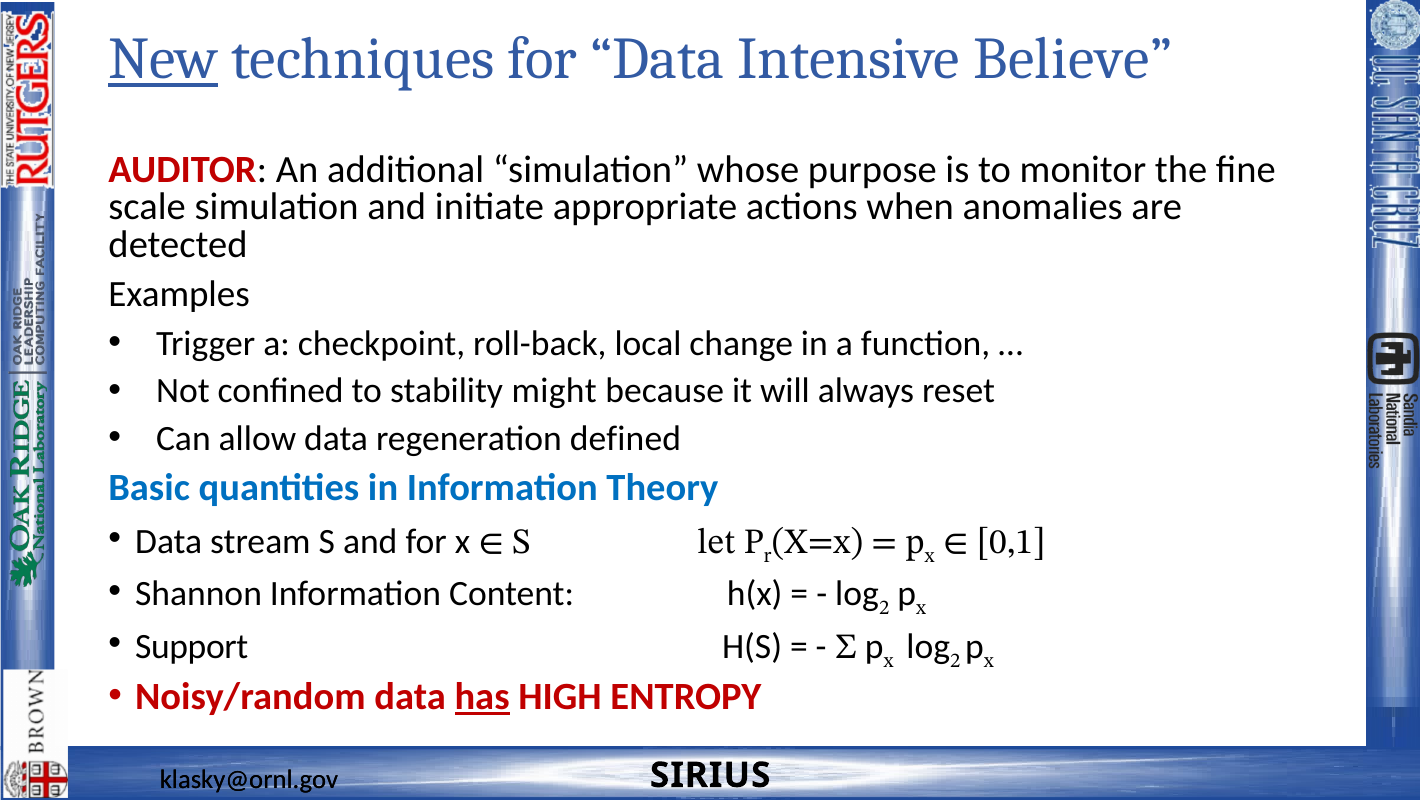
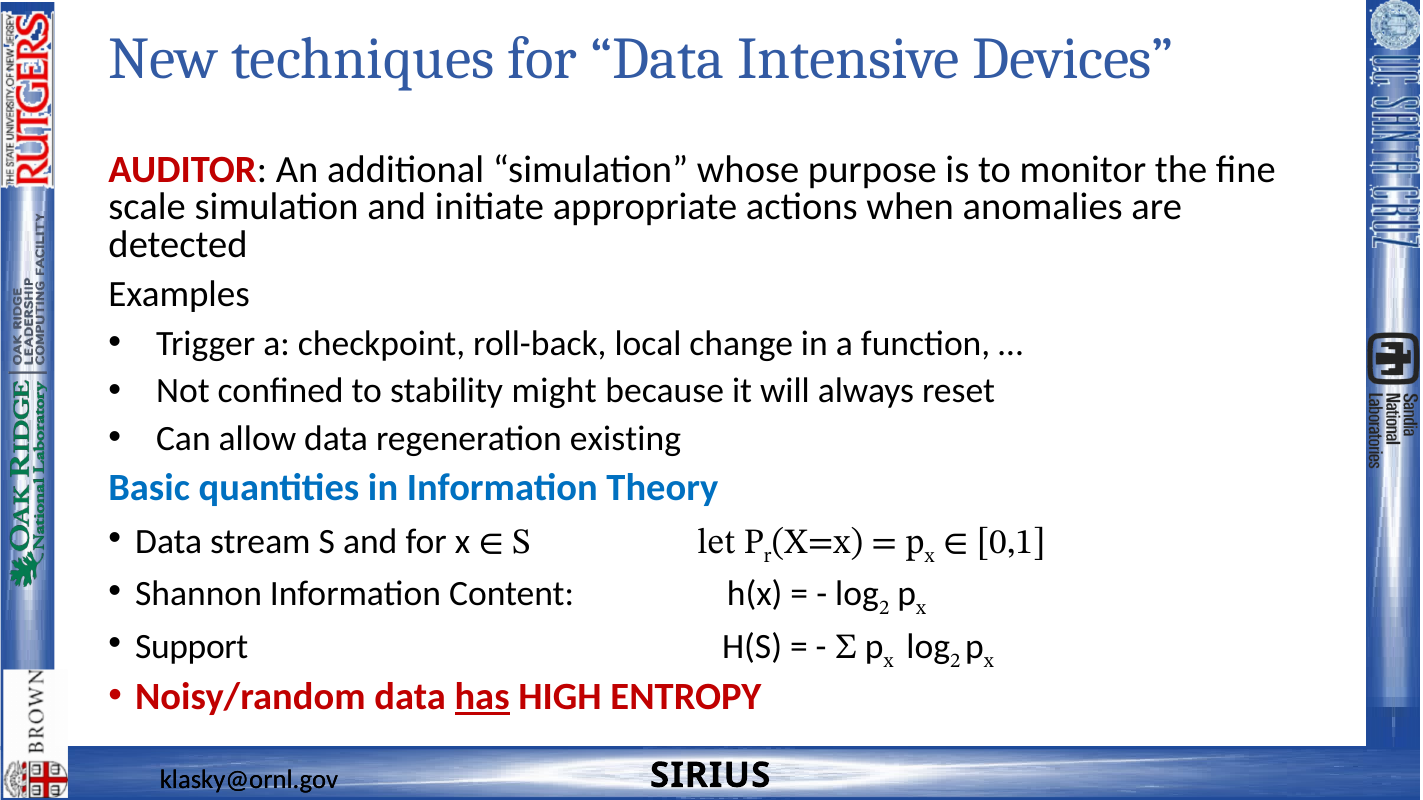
New underline: present -> none
Believe: Believe -> Devices
defined: defined -> existing
